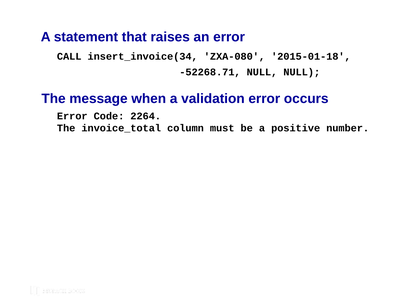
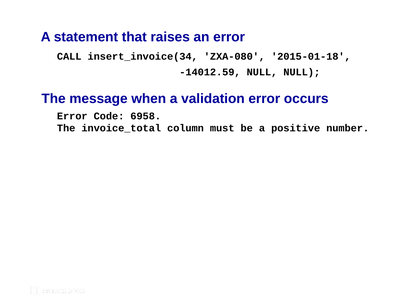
-52268.71: -52268.71 -> -14012.59
2264: 2264 -> 6958
